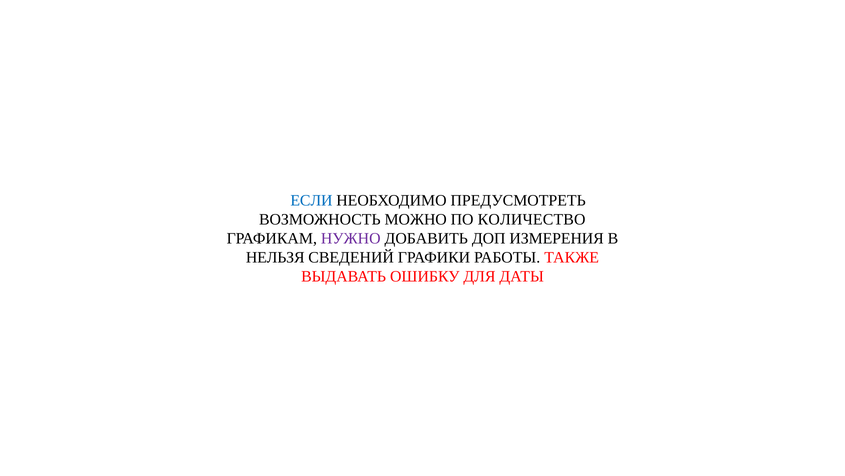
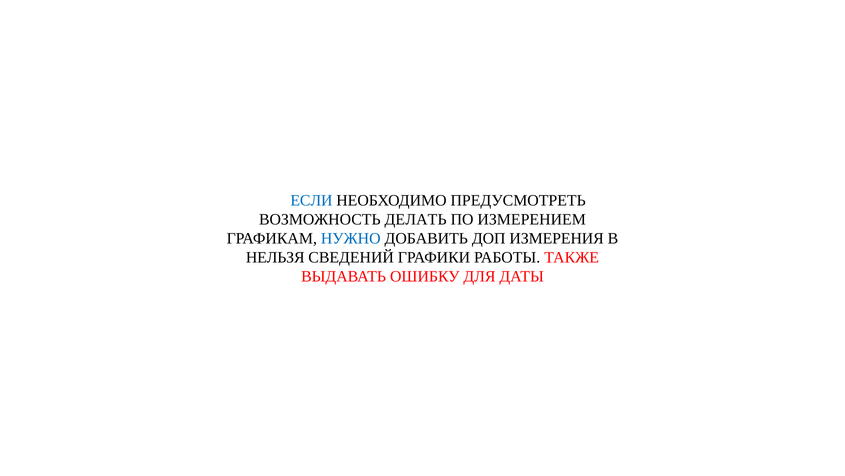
МОЖНО: МОЖНО -> ДЕЛАТЬ
КОЛИЧЕСТВО: КОЛИЧЕСТВО -> ИЗМЕРЕНИЕМ
НУЖНО colour: purple -> blue
